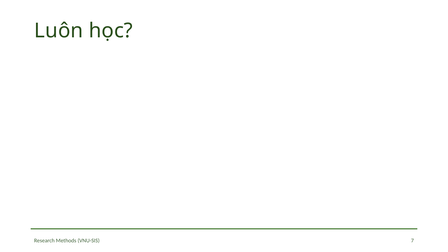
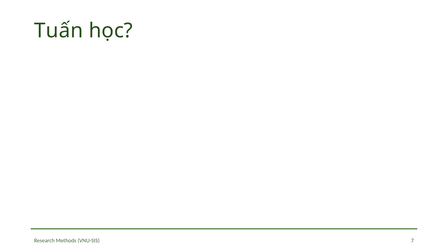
Luôn: Luôn -> Tuấn
